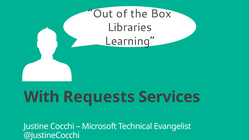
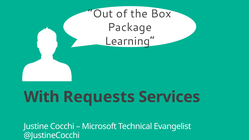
Libraries: Libraries -> Package
